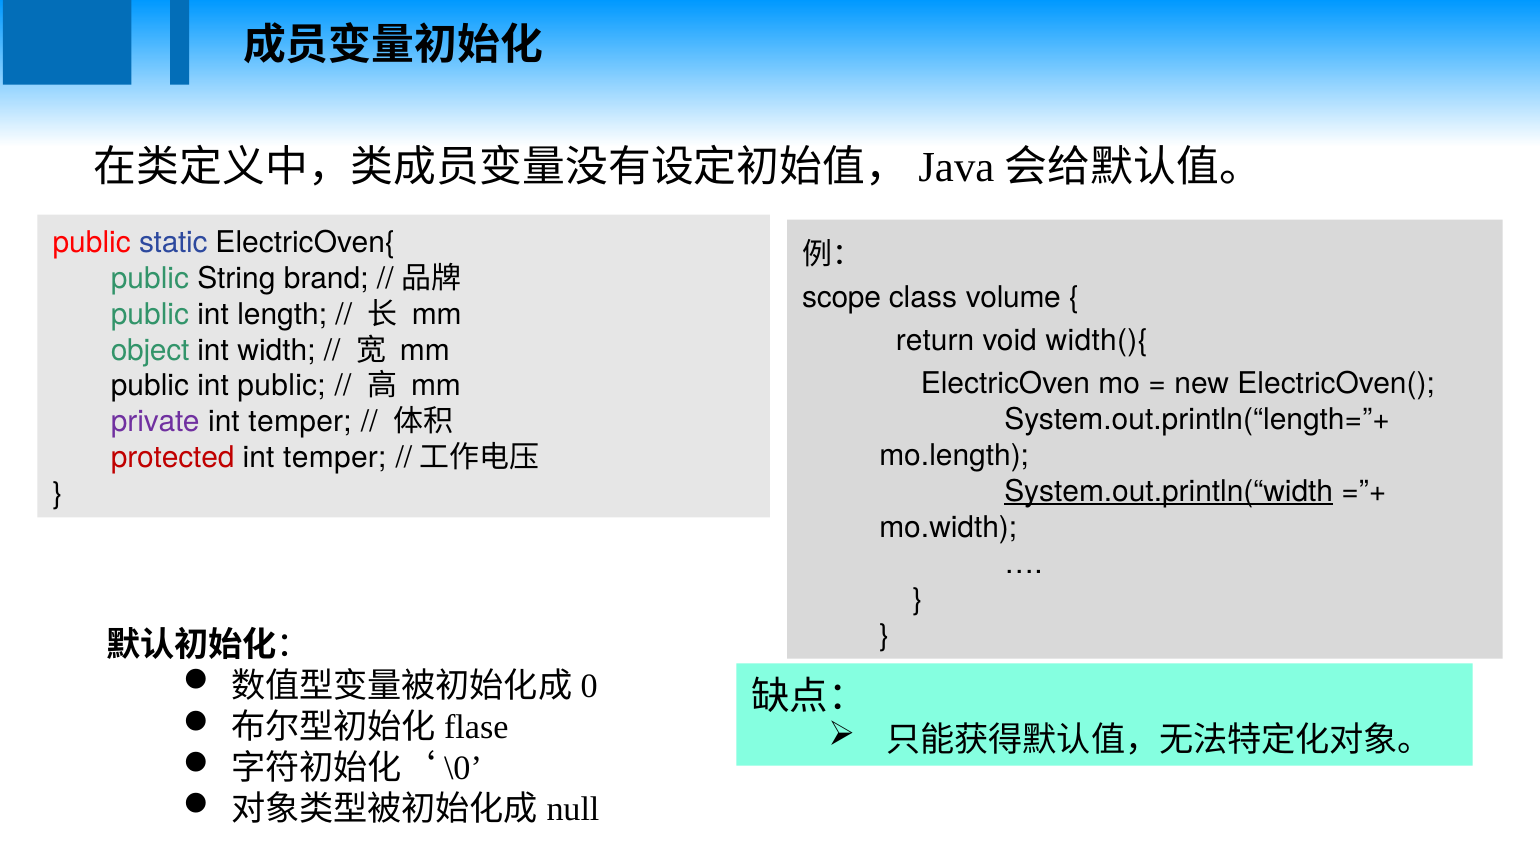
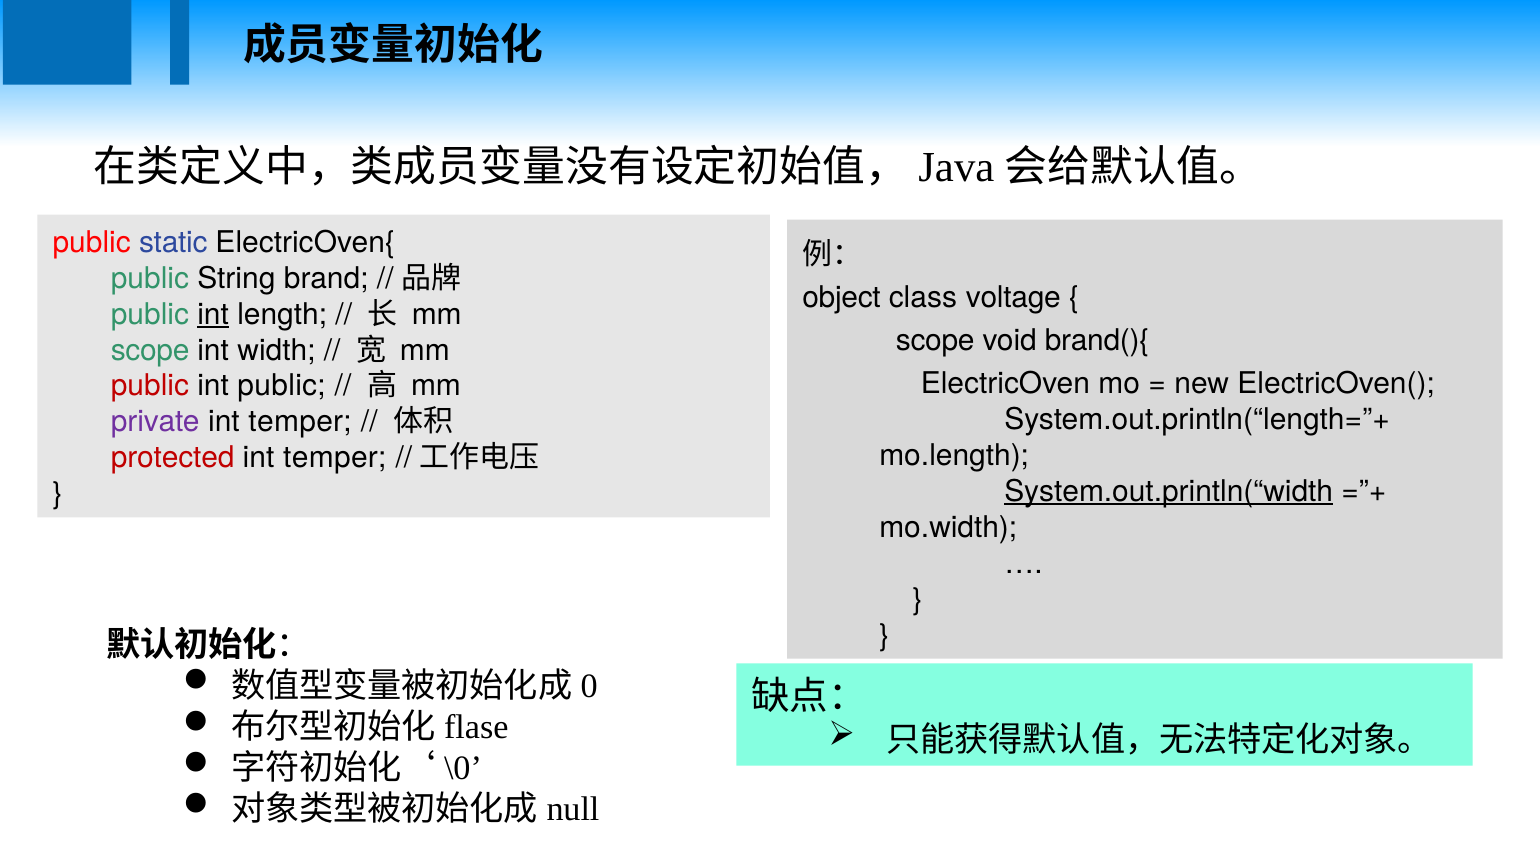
scope: scope -> object
volume: volume -> voltage
int at (213, 314) underline: none -> present
return at (935, 341): return -> scope
width(){: width(){ -> brand(){
object at (150, 350): object -> scope
public at (150, 386) colour: black -> red
